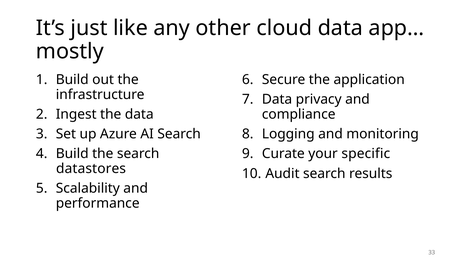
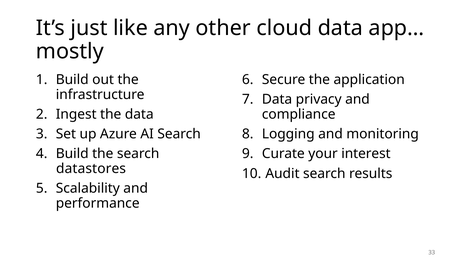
specific: specific -> interest
